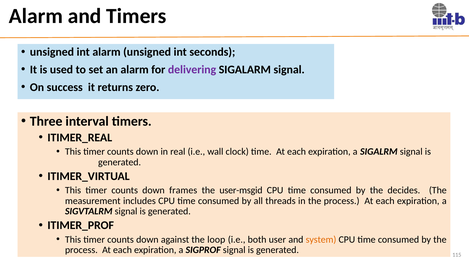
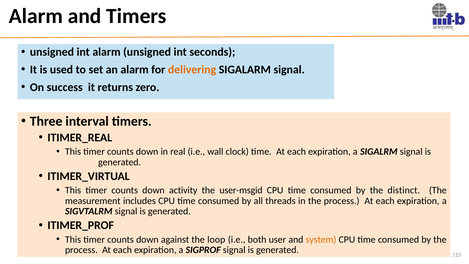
delivering colour: purple -> orange
frames: frames -> activity
decides: decides -> distinct
